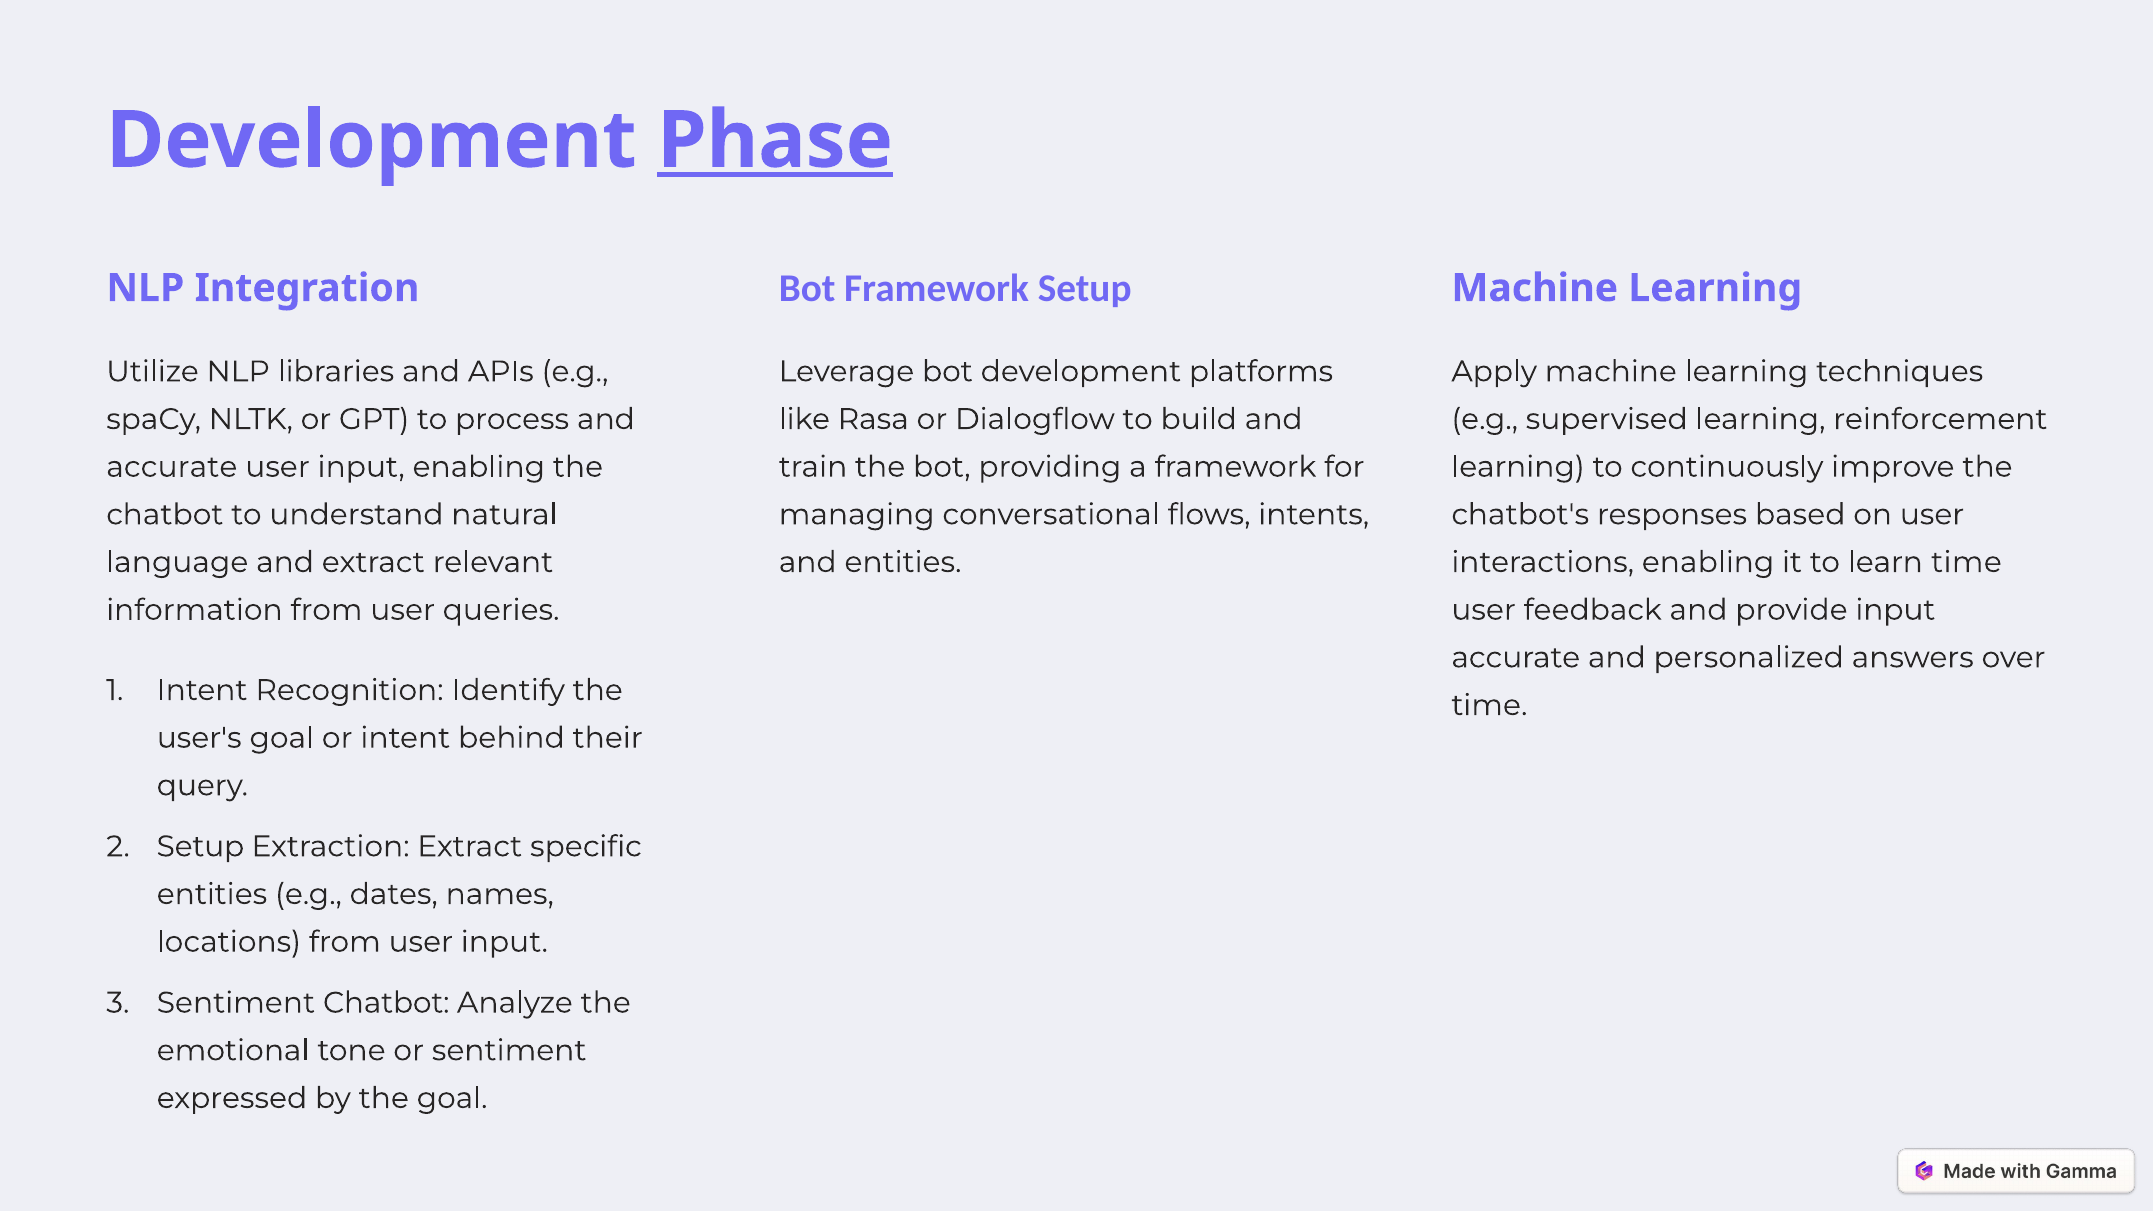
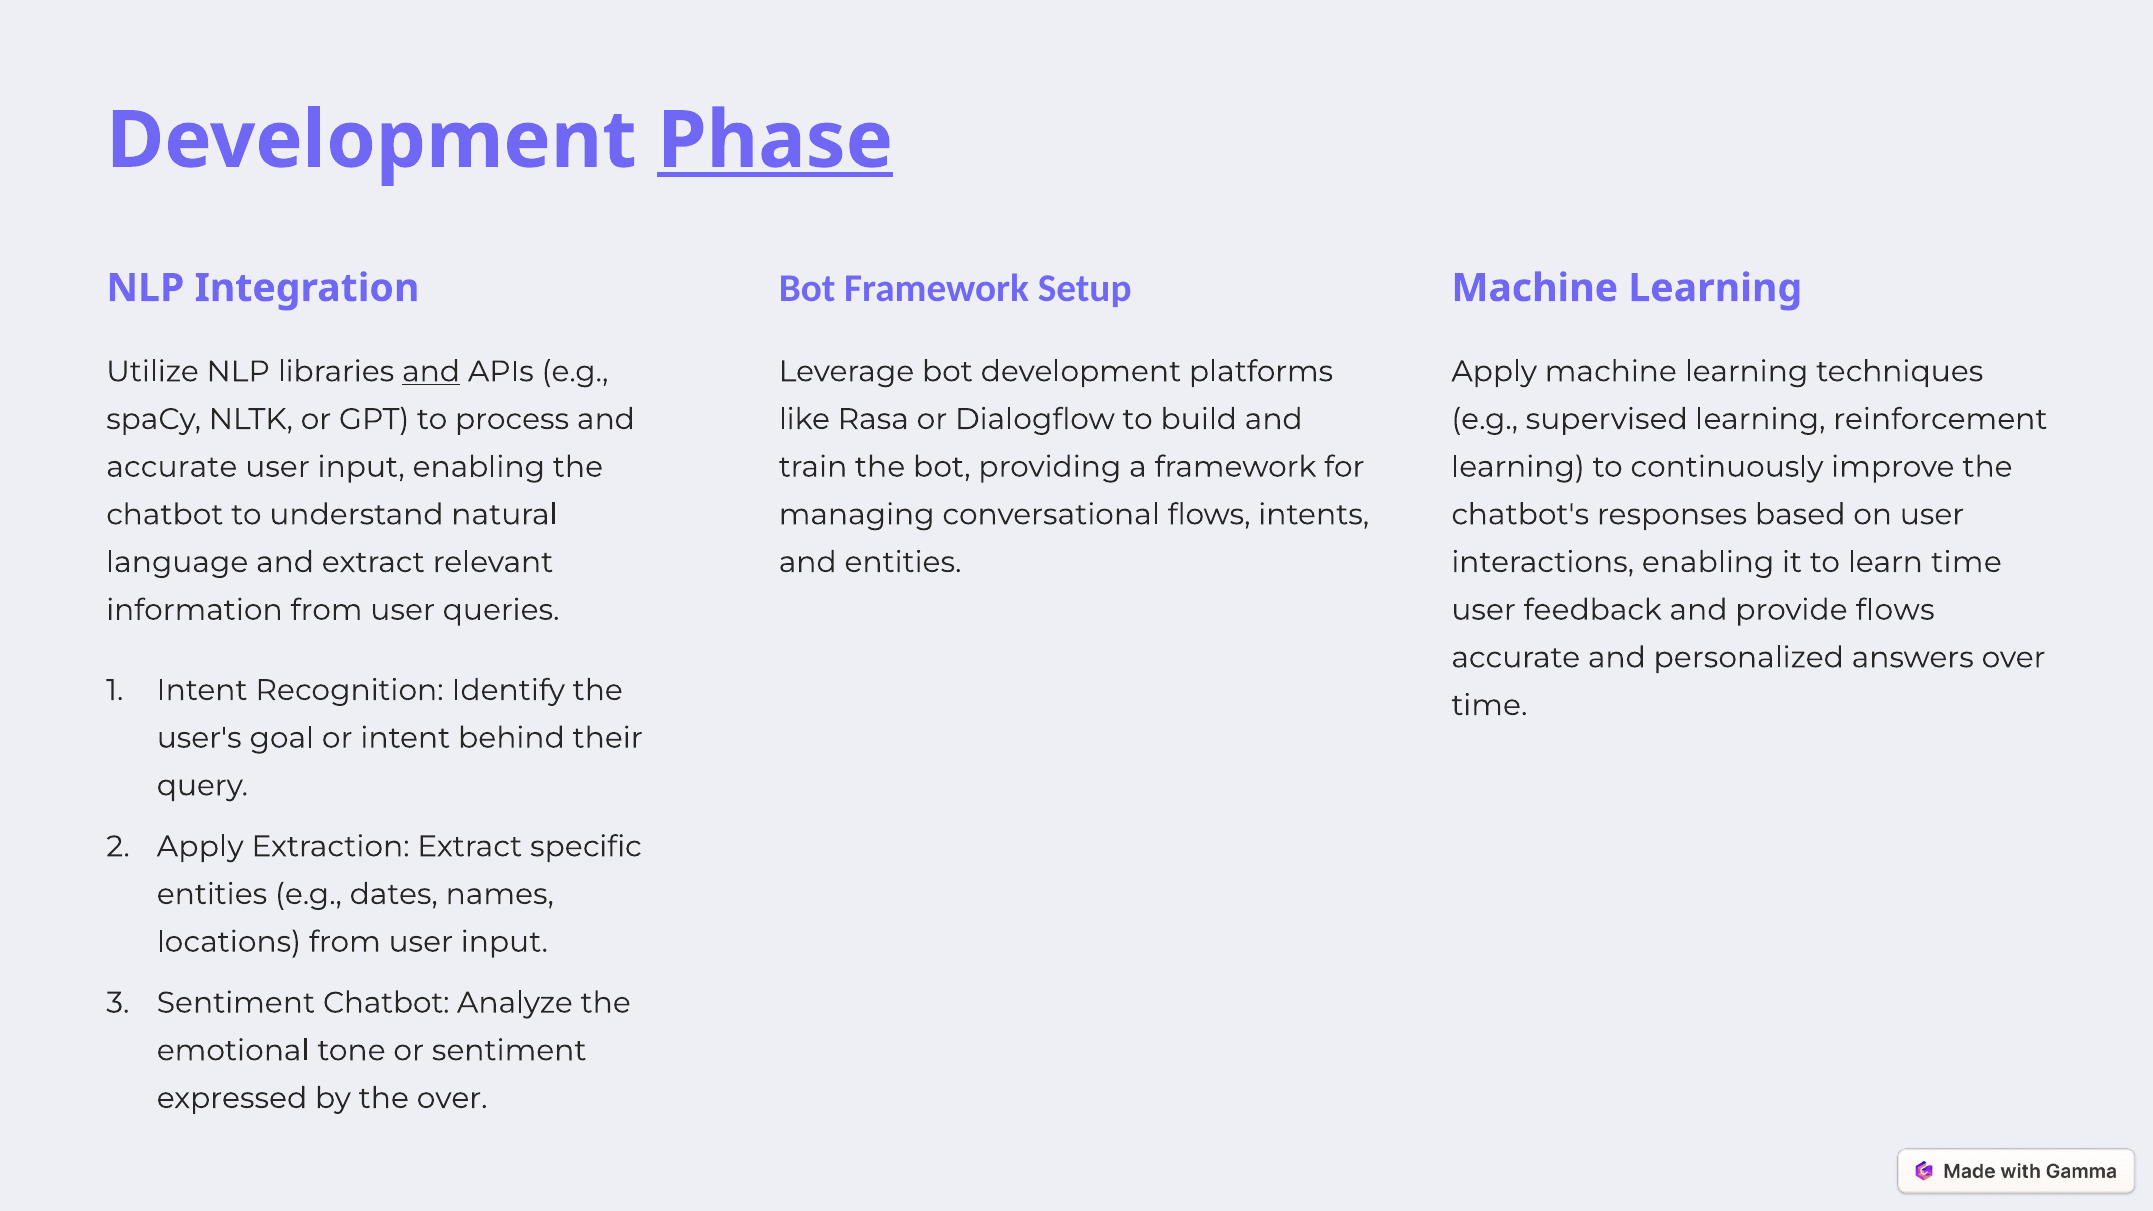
and at (431, 372) underline: none -> present
provide input: input -> flows
Setup at (200, 847): Setup -> Apply
the goal: goal -> over
